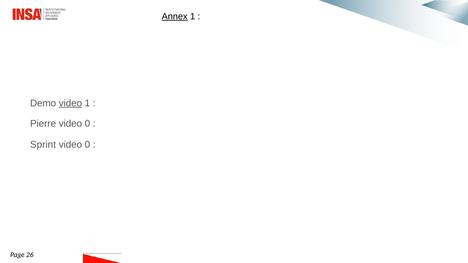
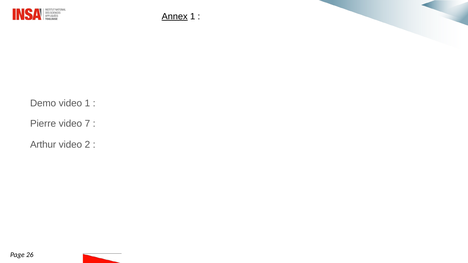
video at (70, 103) underline: present -> none
0 at (87, 124): 0 -> 7
Sprint: Sprint -> Arthur
0 at (87, 145): 0 -> 2
